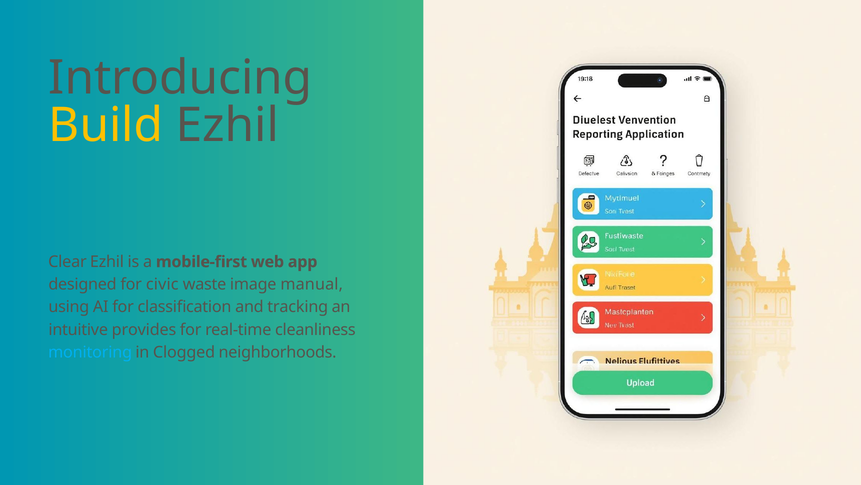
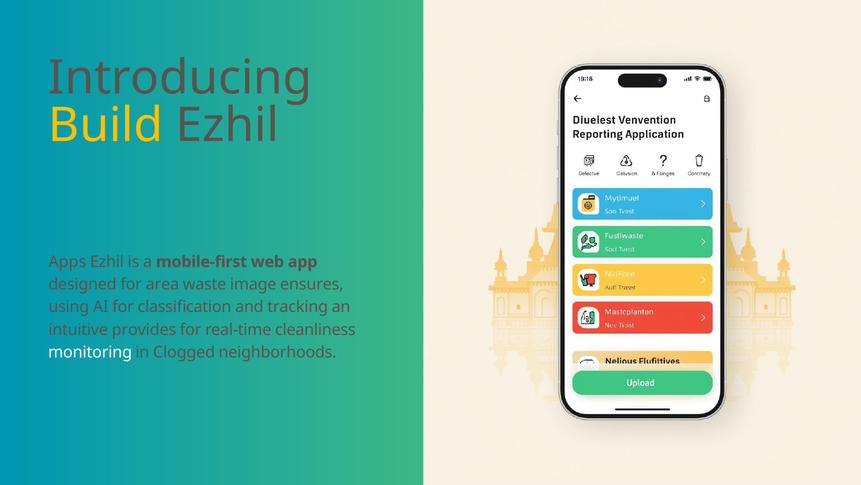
Clear: Clear -> Apps
civic: civic -> area
manual: manual -> ensures
monitoring colour: light blue -> white
